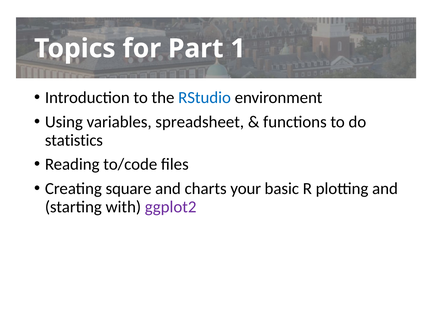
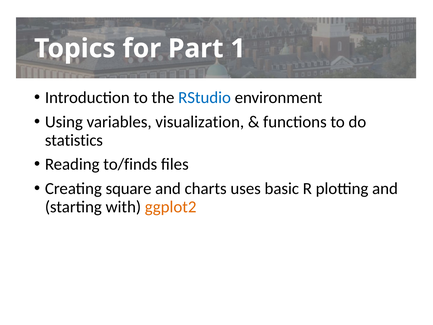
spreadsheet: spreadsheet -> visualization
to/code: to/code -> to/finds
your: your -> uses
ggplot2 colour: purple -> orange
